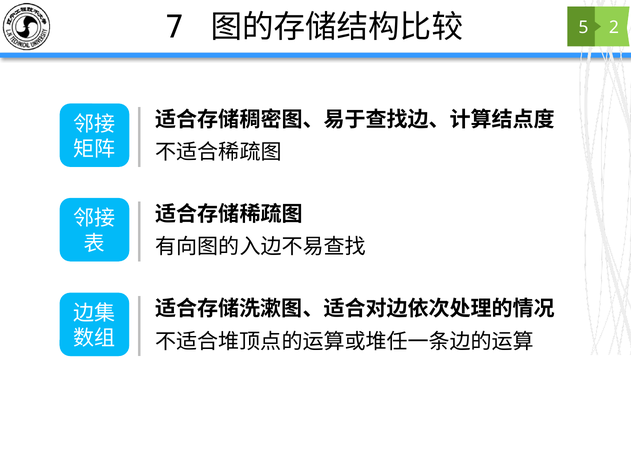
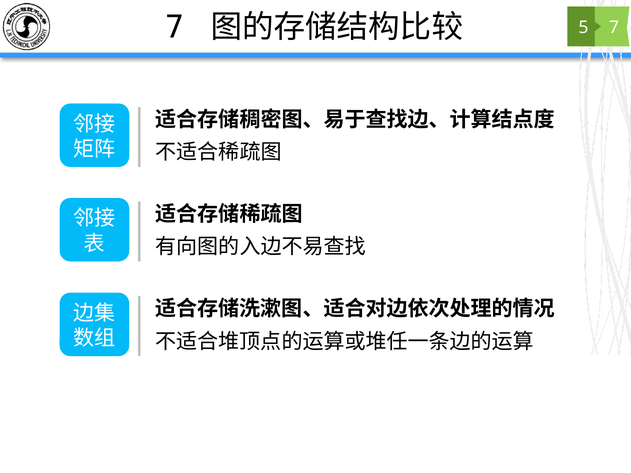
2 at (614, 28): 2 -> 7
